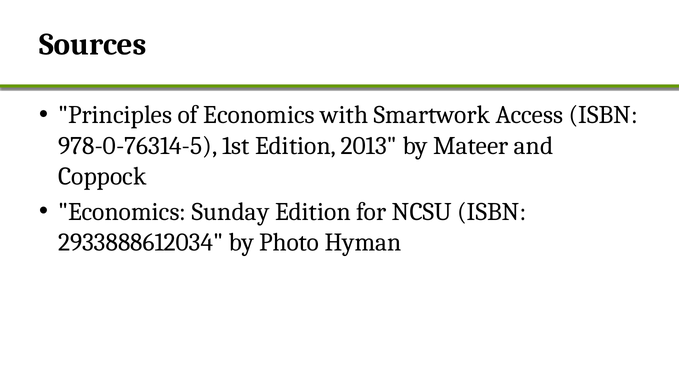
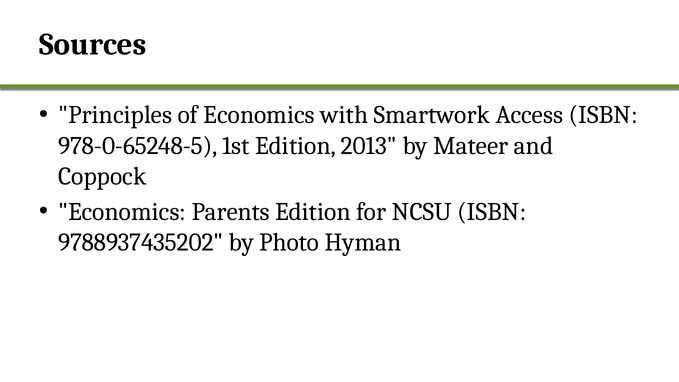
978-0-76314-5: 978-0-76314-5 -> 978-0-65248-5
Sunday: Sunday -> Parents
2933888612034: 2933888612034 -> 9788937435202
